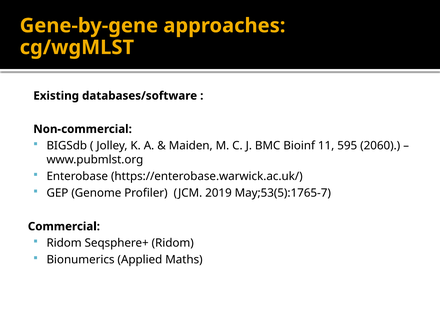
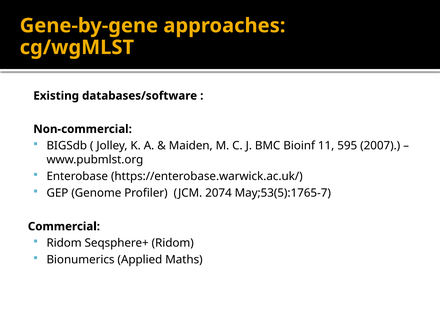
2060: 2060 -> 2007
2019: 2019 -> 2074
